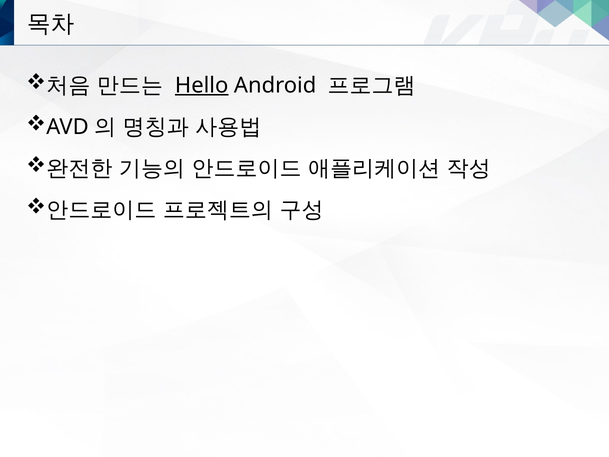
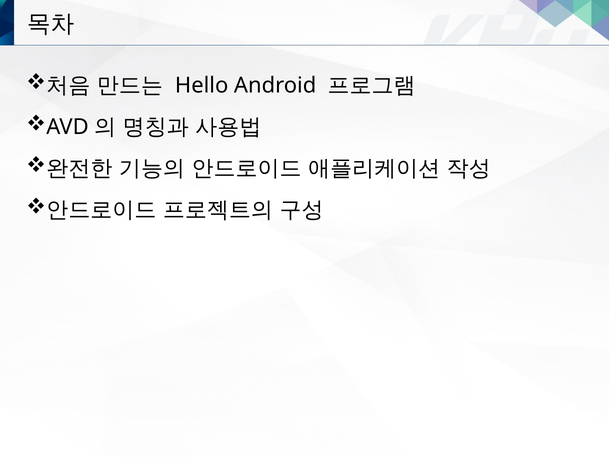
Hello underline: present -> none
